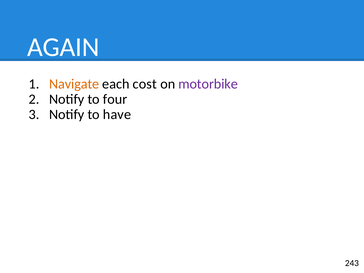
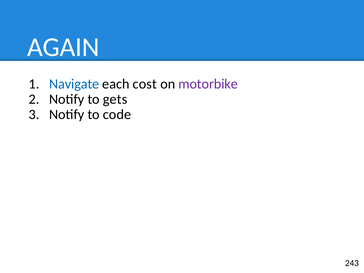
Navigate colour: orange -> blue
four: four -> gets
have: have -> code
